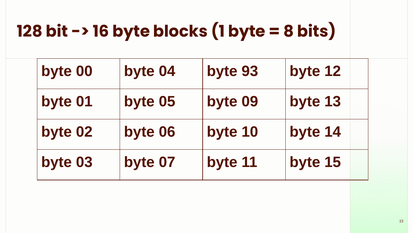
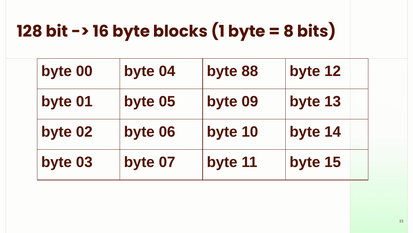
93: 93 -> 88
